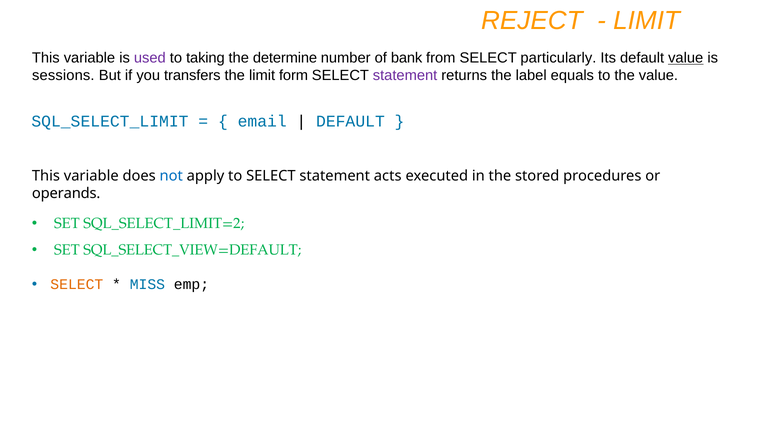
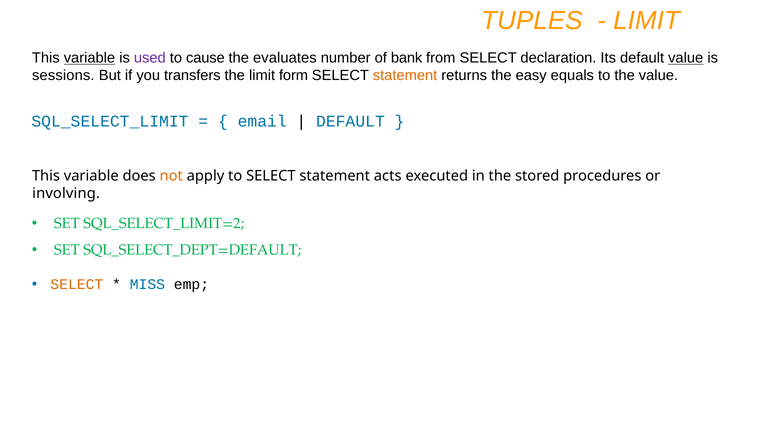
REJECT: REJECT -> TUPLES
variable at (89, 58) underline: none -> present
taking: taking -> cause
determine: determine -> evaluates
particularly: particularly -> declaration
statement at (405, 76) colour: purple -> orange
label: label -> easy
not colour: blue -> orange
operands: operands -> involving
SQL_SELECT_VIEW=DEFAULT: SQL_SELECT_VIEW=DEFAULT -> SQL_SELECT_DEPT=DEFAULT
